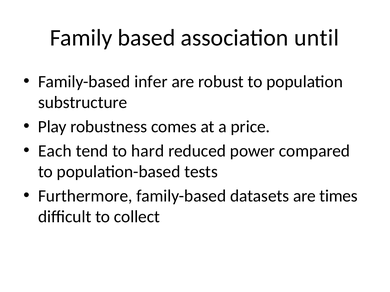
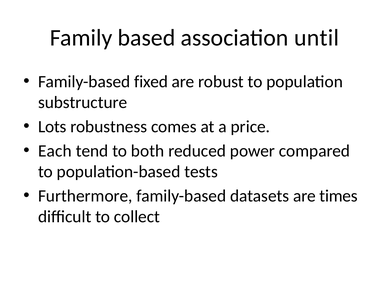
infer: infer -> fixed
Play: Play -> Lots
hard: hard -> both
